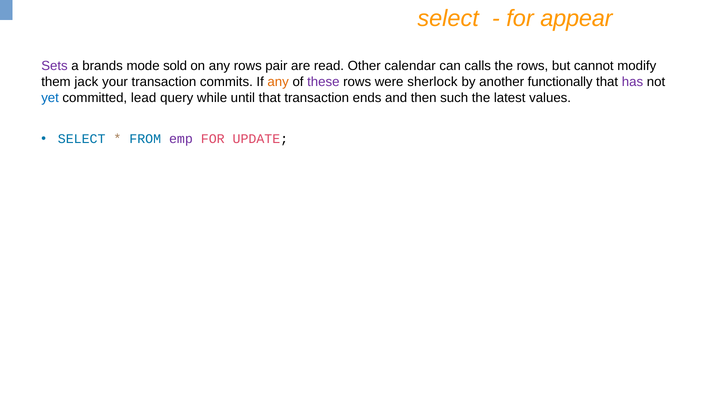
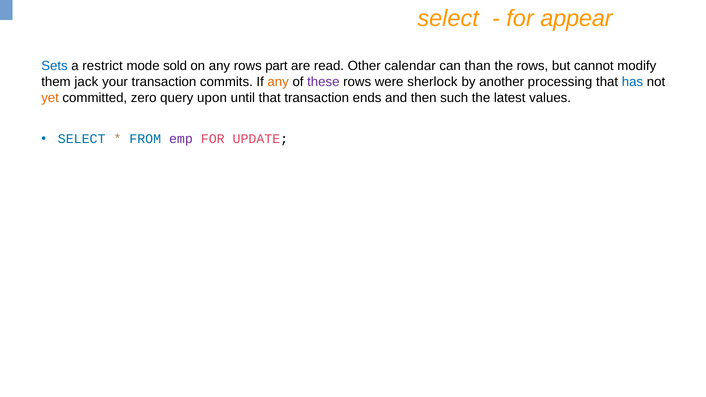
Sets colour: purple -> blue
brands: brands -> restrict
pair: pair -> part
calls: calls -> than
functionally: functionally -> processing
has colour: purple -> blue
yet colour: blue -> orange
lead: lead -> zero
while: while -> upon
